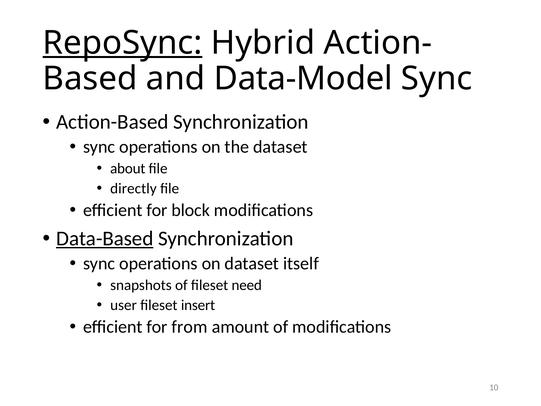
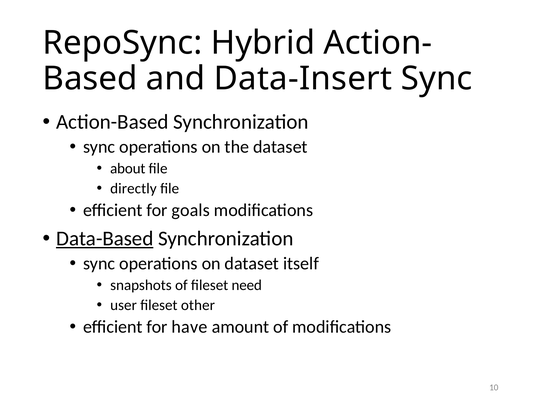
RepoSync underline: present -> none
Data-Model: Data-Model -> Data-Insert
block: block -> goals
insert: insert -> other
from: from -> have
